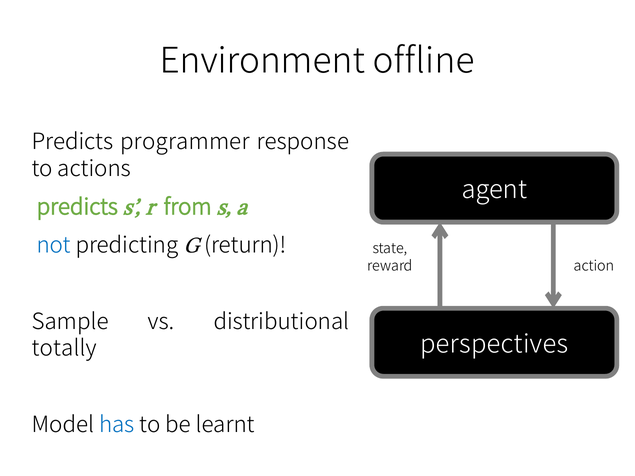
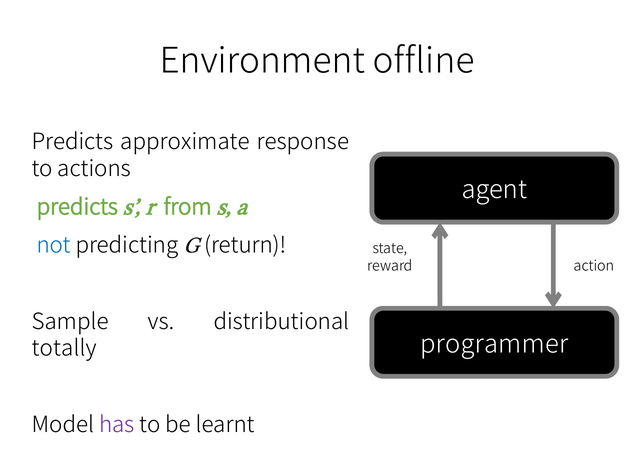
programmer: programmer -> approximate
perspectives: perspectives -> programmer
has colour: blue -> purple
